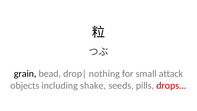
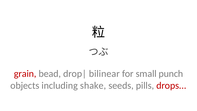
grain colour: black -> red
nothing: nothing -> bilinear
attack: attack -> punch
